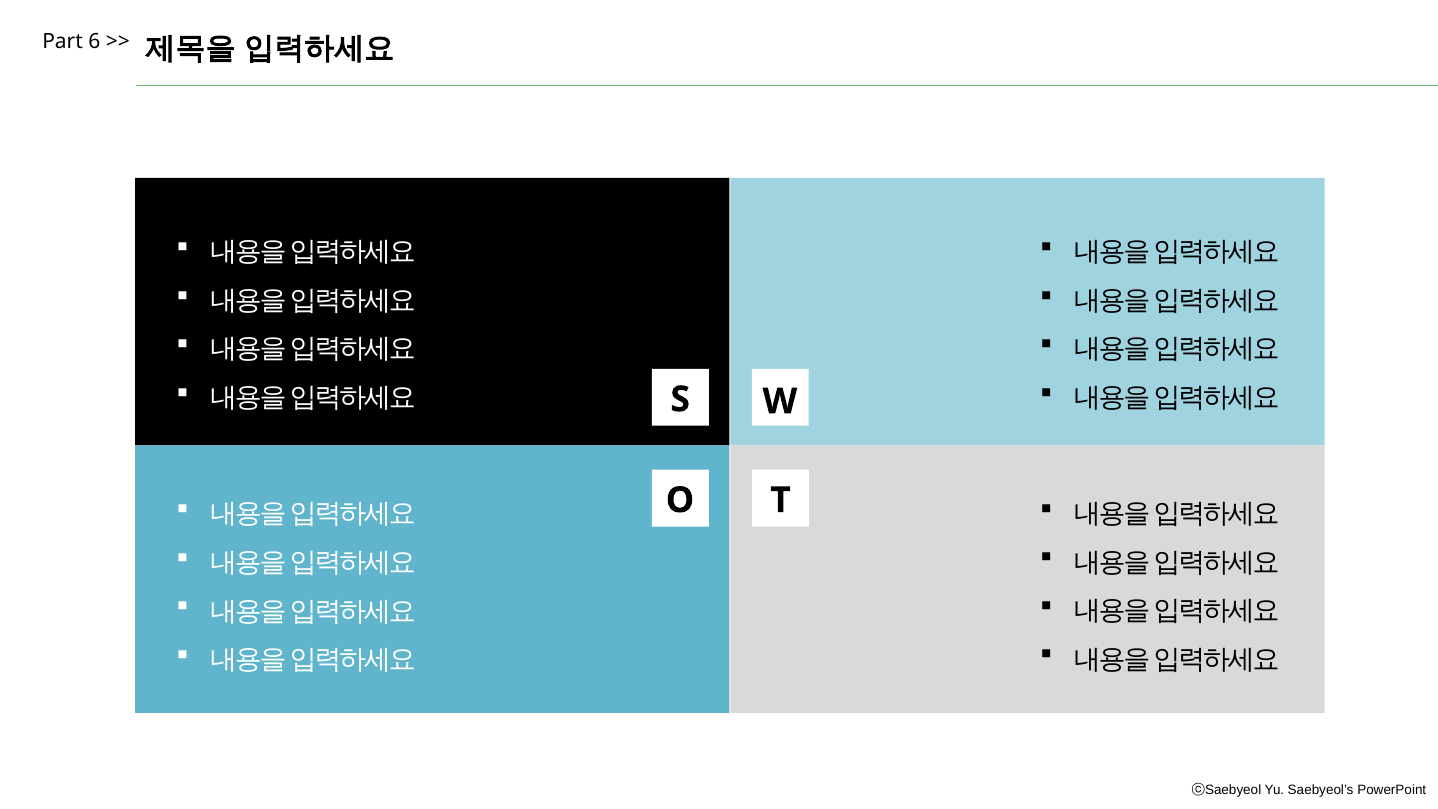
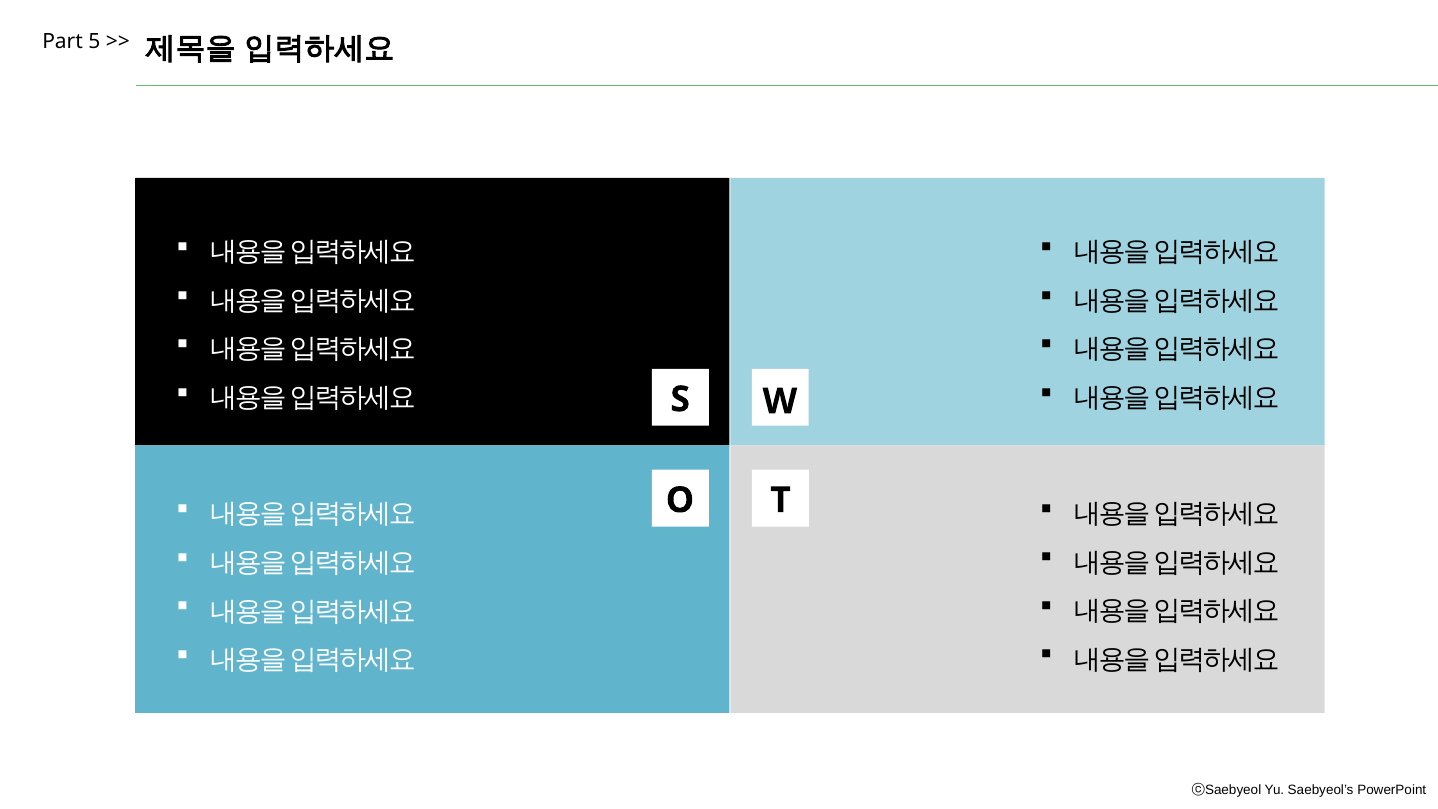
6: 6 -> 5
